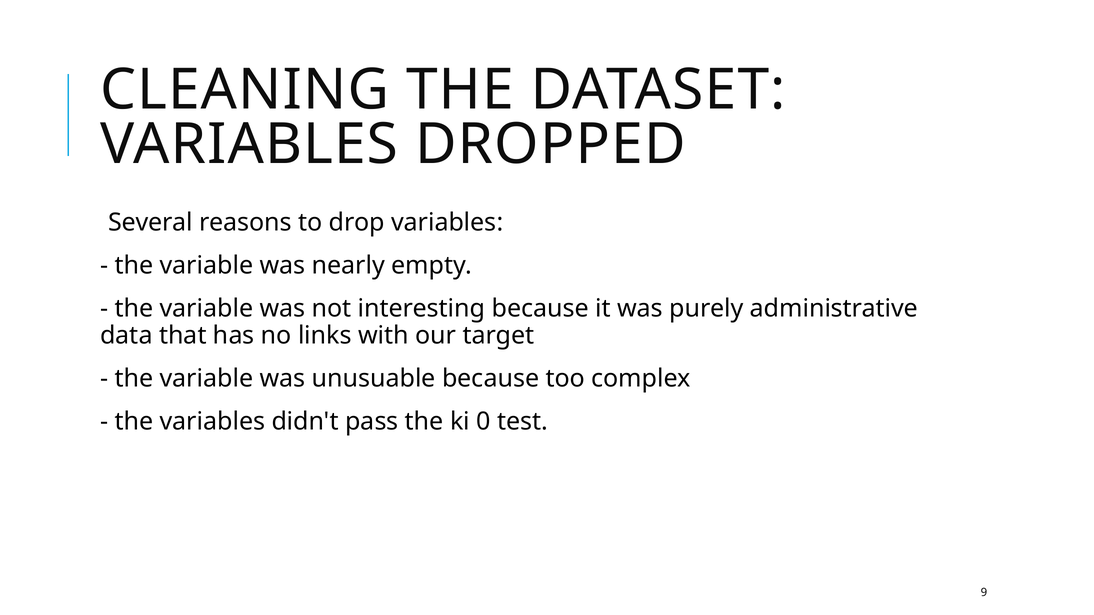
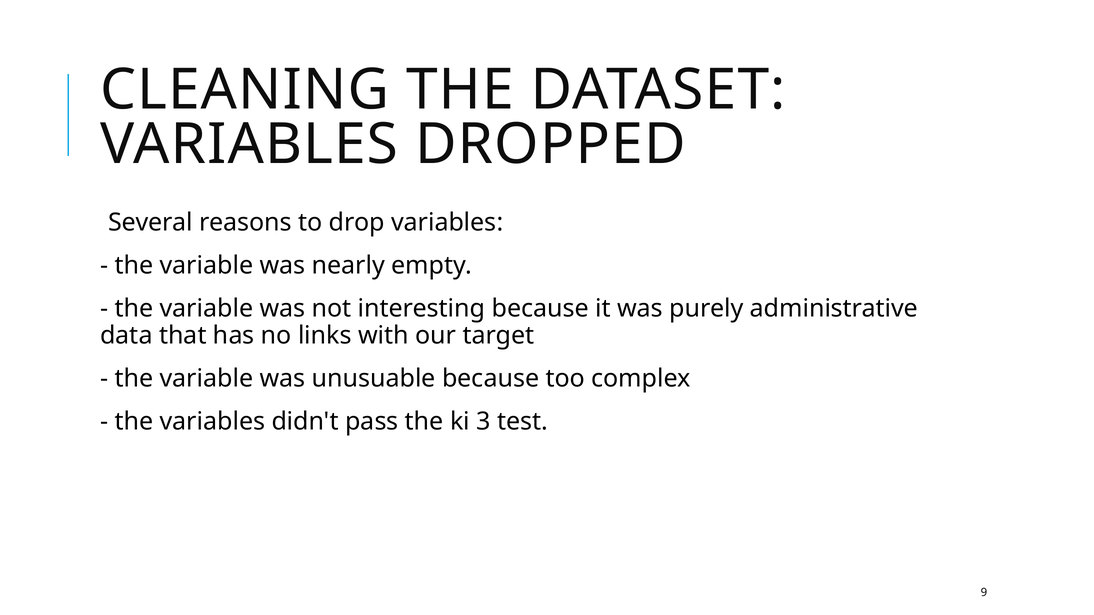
0: 0 -> 3
